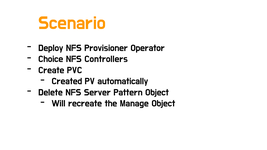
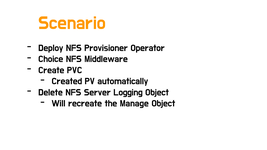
Controllers: Controllers -> Middleware
Pattern: Pattern -> Logging
